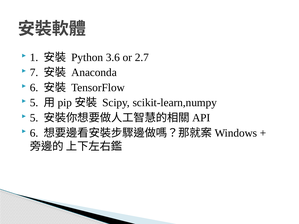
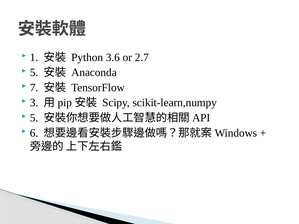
7 at (34, 73): 7 -> 5
6 at (34, 88): 6 -> 7
5 at (34, 103): 5 -> 3
